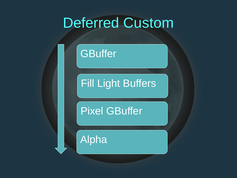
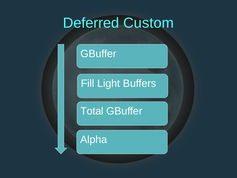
Pixel: Pixel -> Total
